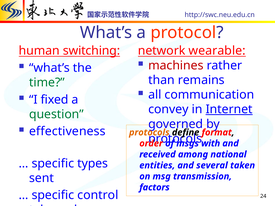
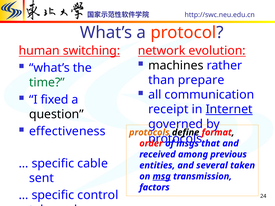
wearable: wearable -> evolution
machines colour: red -> black
remains: remains -> prepare
convey: convey -> receipt
question colour: green -> black
with: with -> that
national: national -> previous
types: types -> cable
msg underline: none -> present
